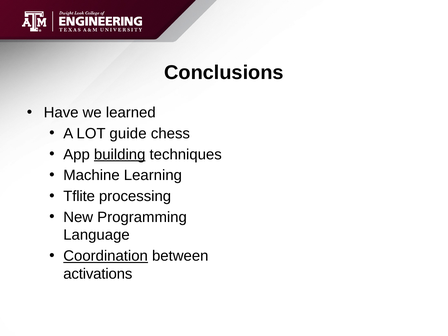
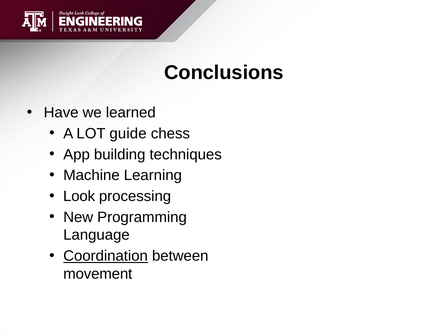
building underline: present -> none
Tflite: Tflite -> Look
activations: activations -> movement
